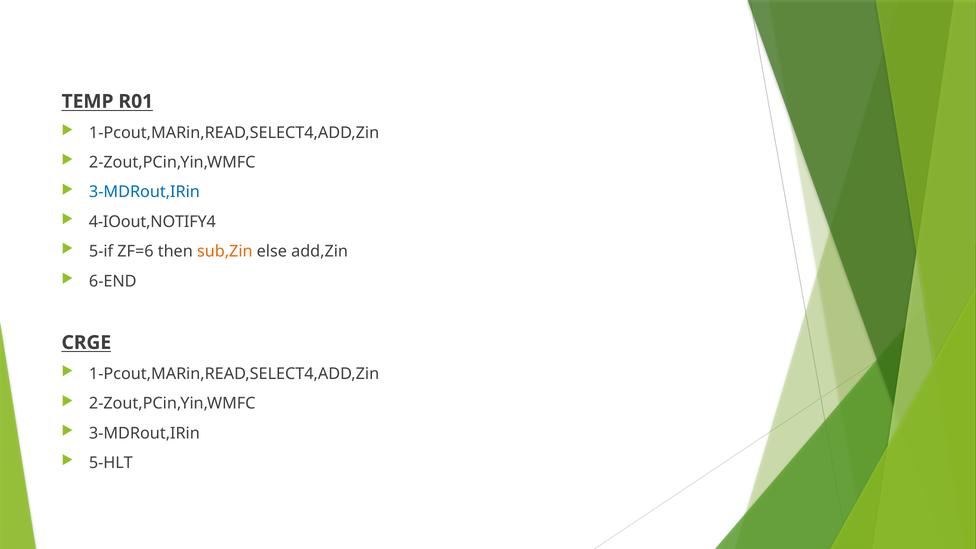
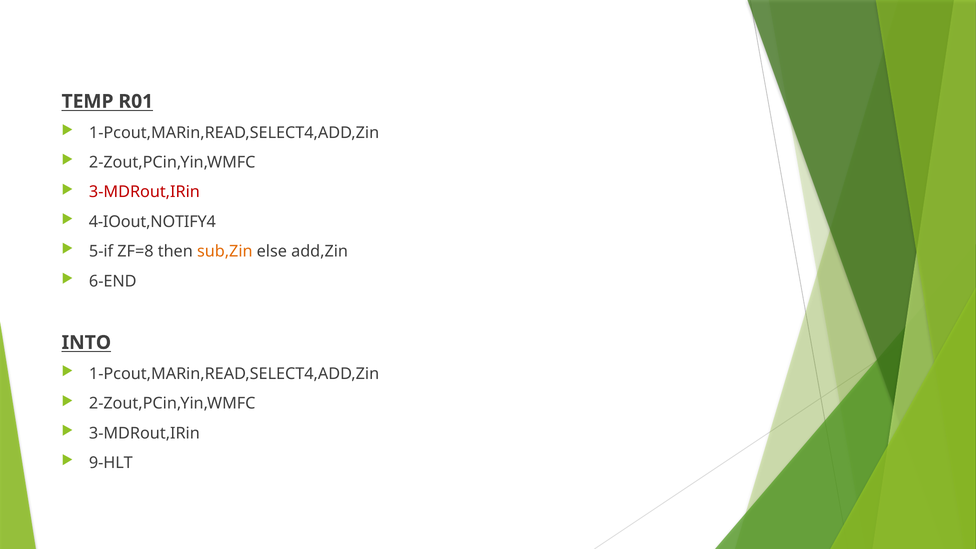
3-MDRout,IRin at (144, 192) colour: blue -> red
ZF=6: ZF=6 -> ZF=8
CRGE: CRGE -> INTO
5-HLT: 5-HLT -> 9-HLT
